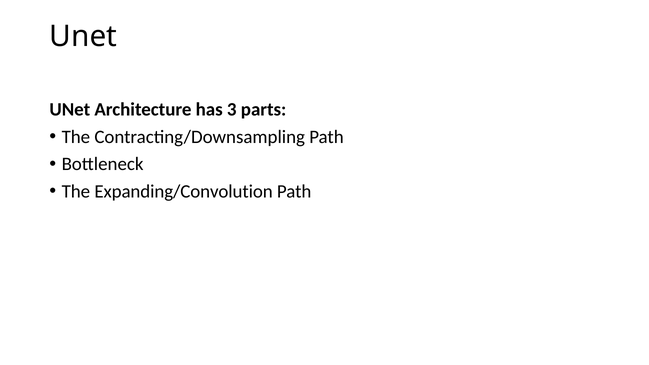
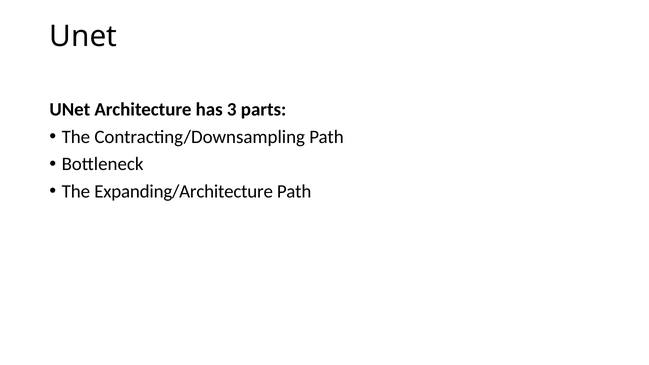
Expanding/Convolution: Expanding/Convolution -> Expanding/Architecture
